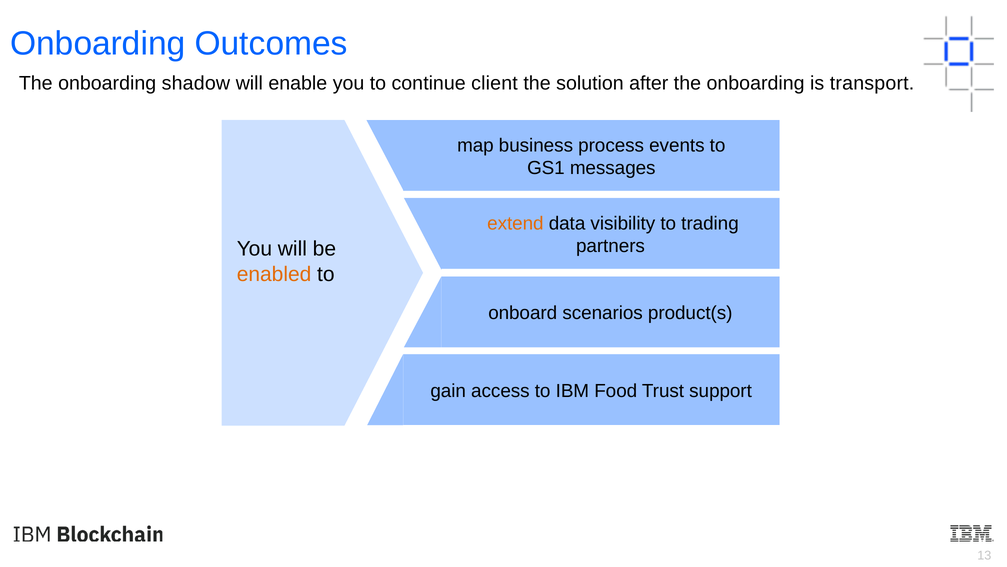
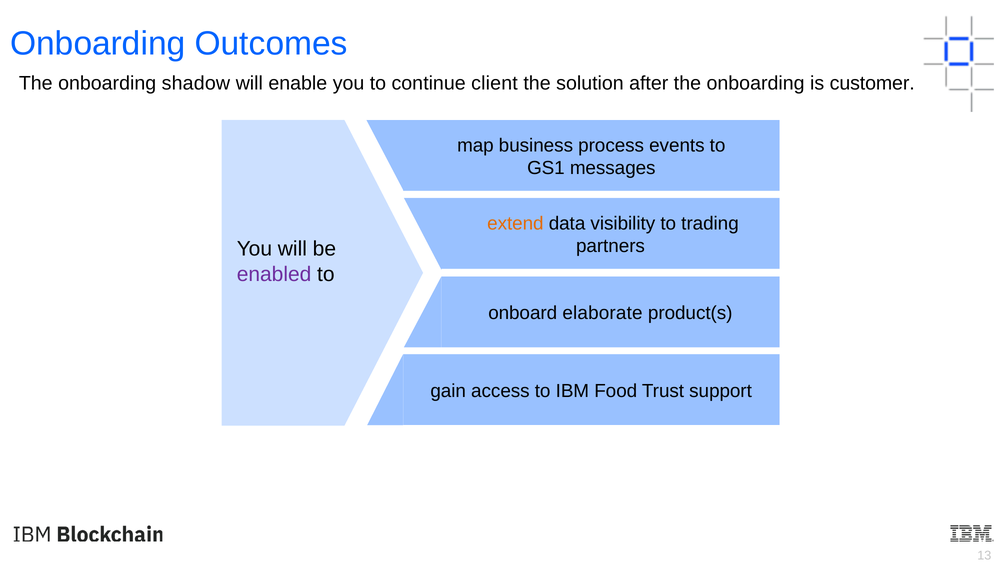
transport: transport -> customer
enabled colour: orange -> purple
scenarios: scenarios -> elaborate
